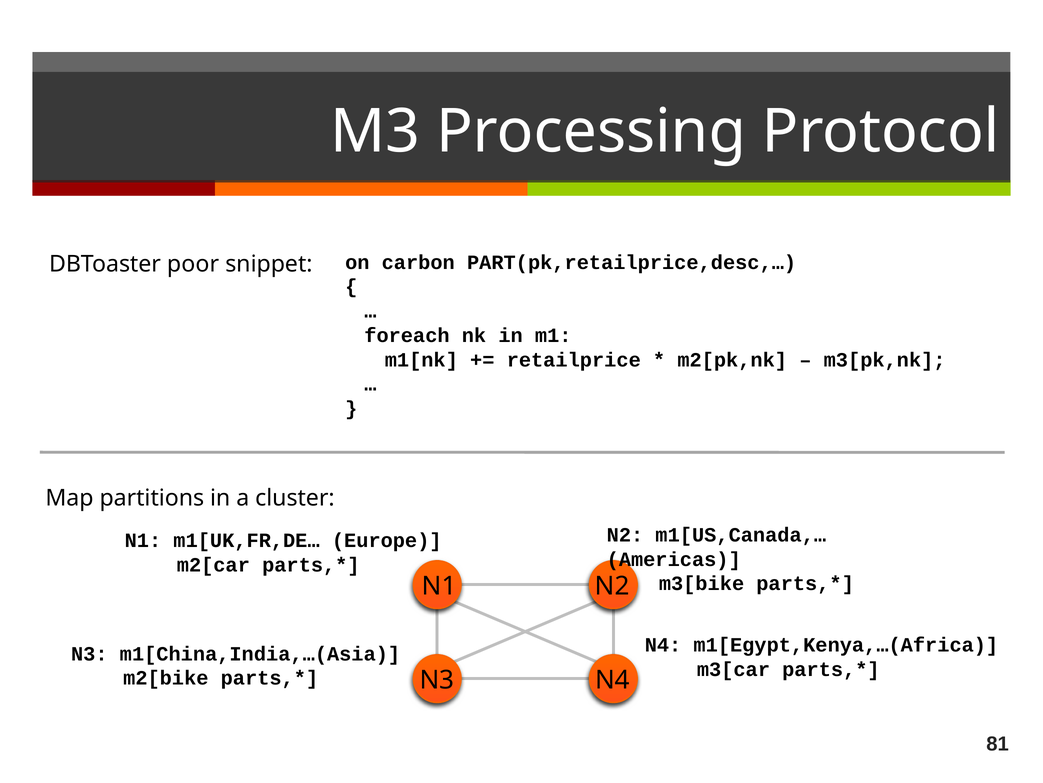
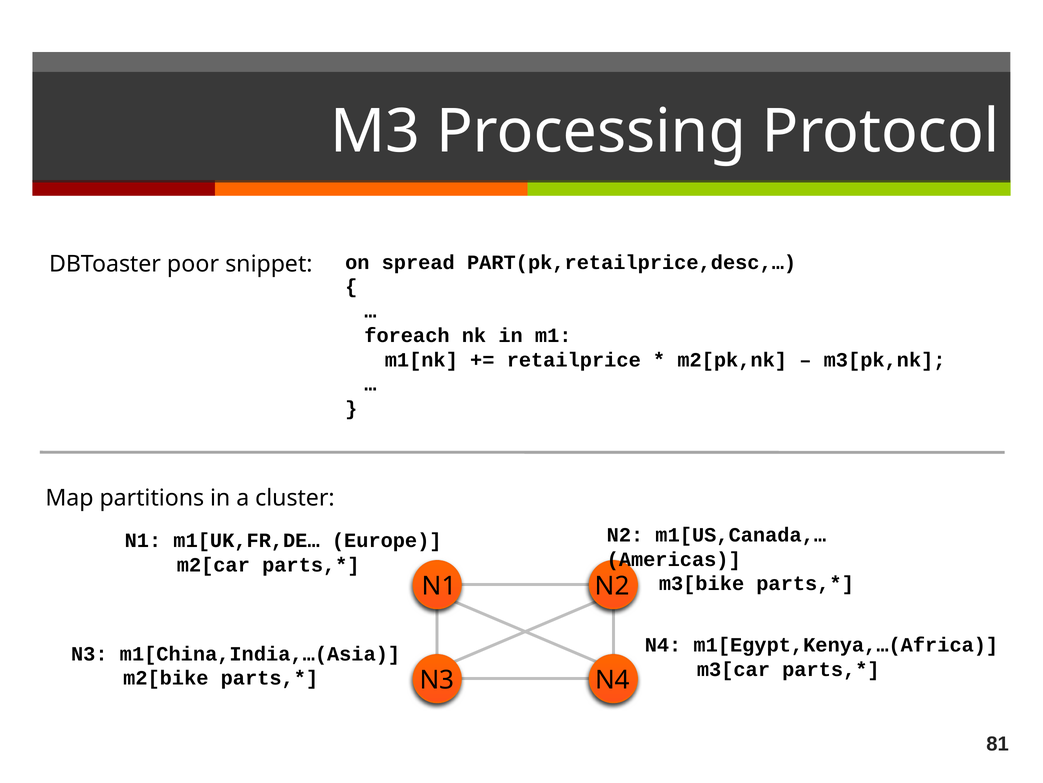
carbon: carbon -> spread
